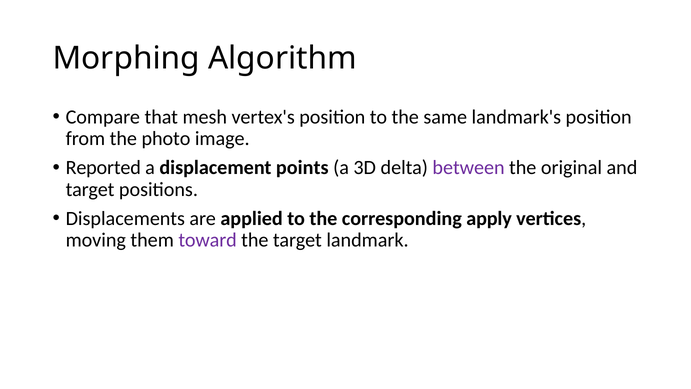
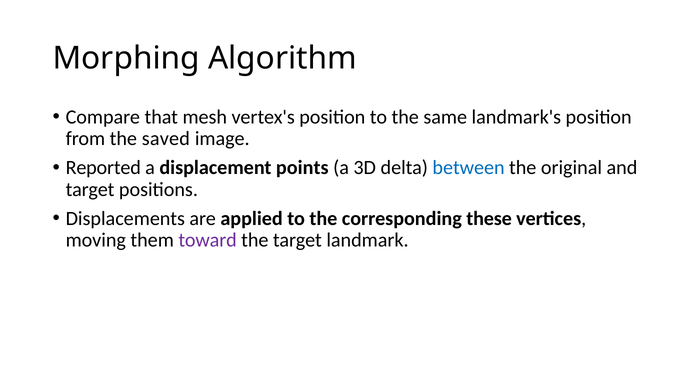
photo: photo -> saved
between colour: purple -> blue
apply: apply -> these
